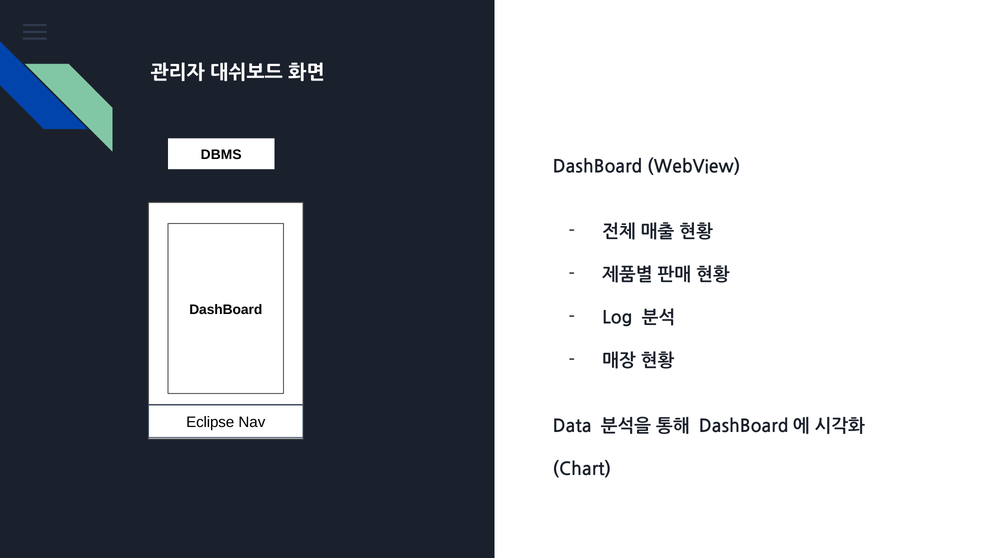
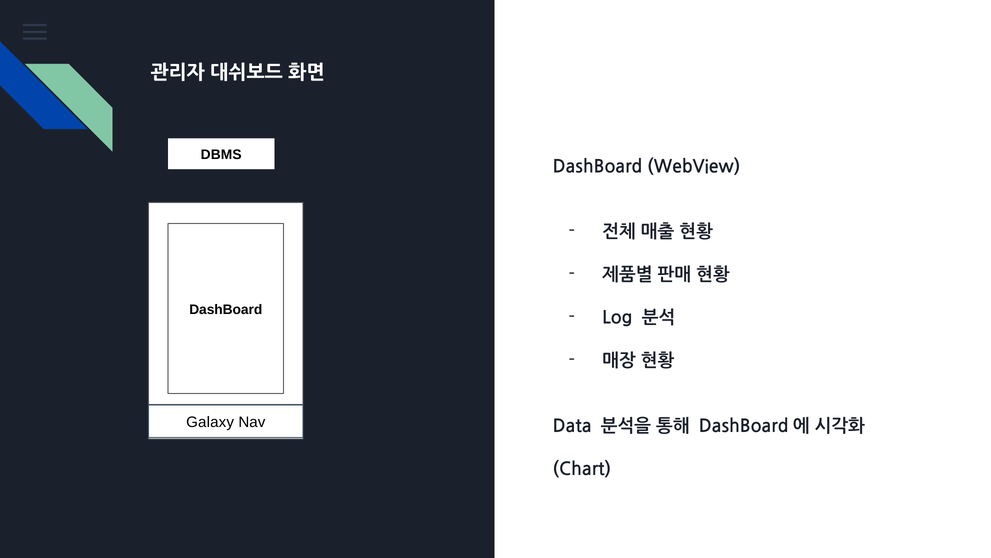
Eclipse: Eclipse -> Galaxy
